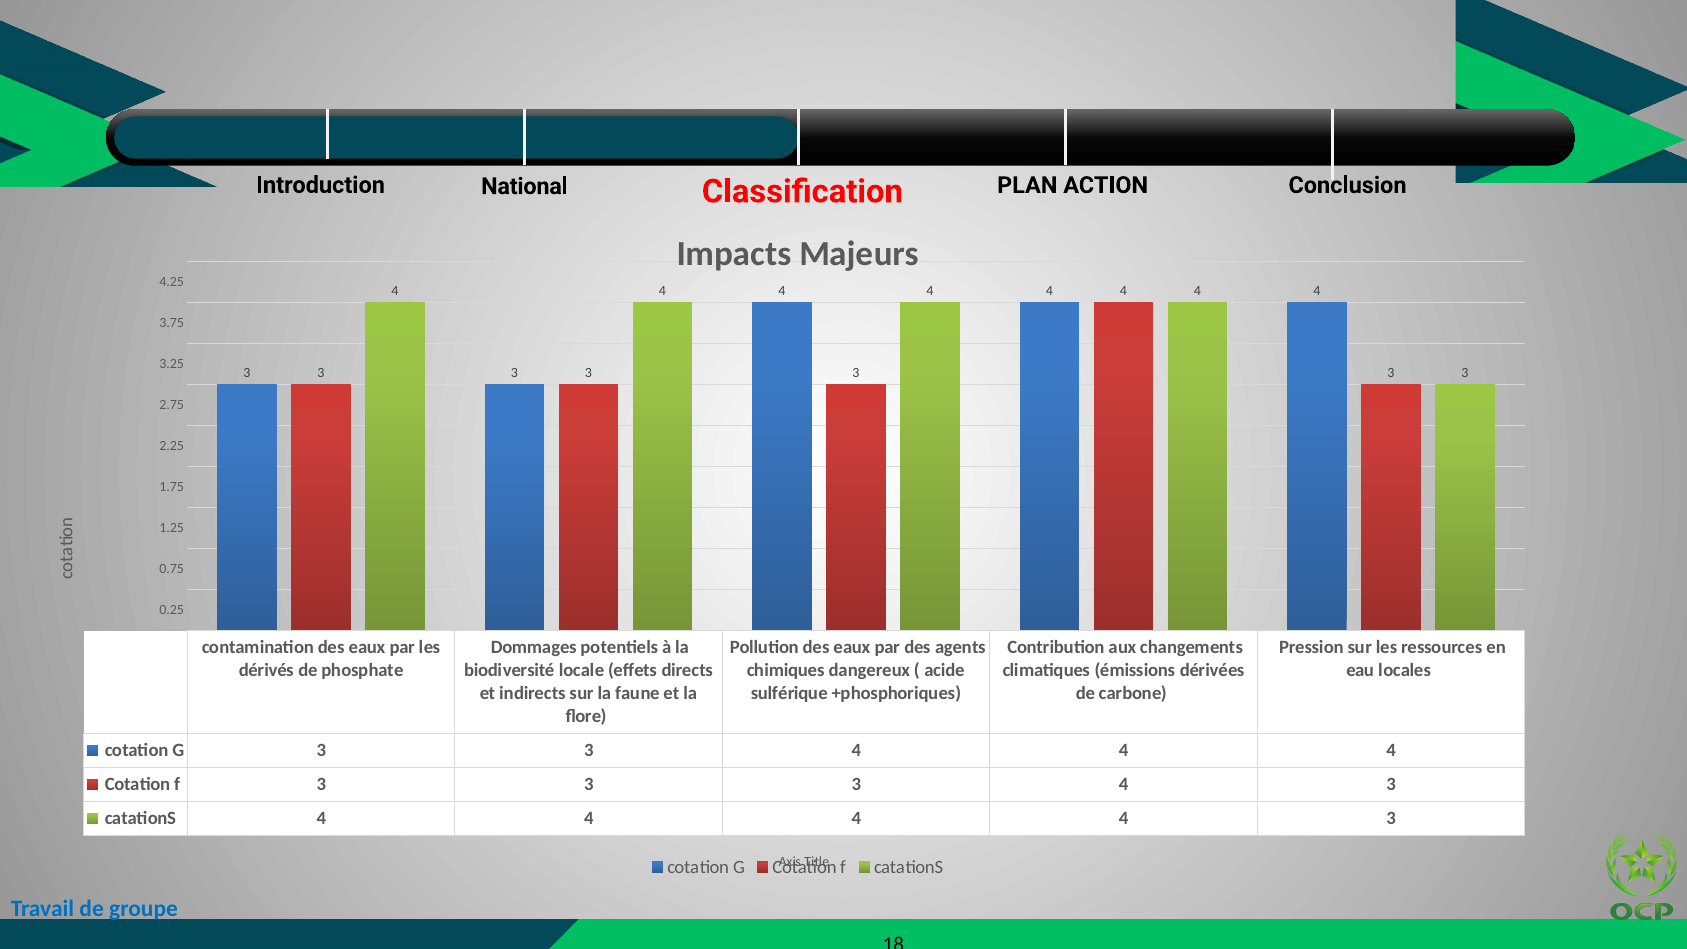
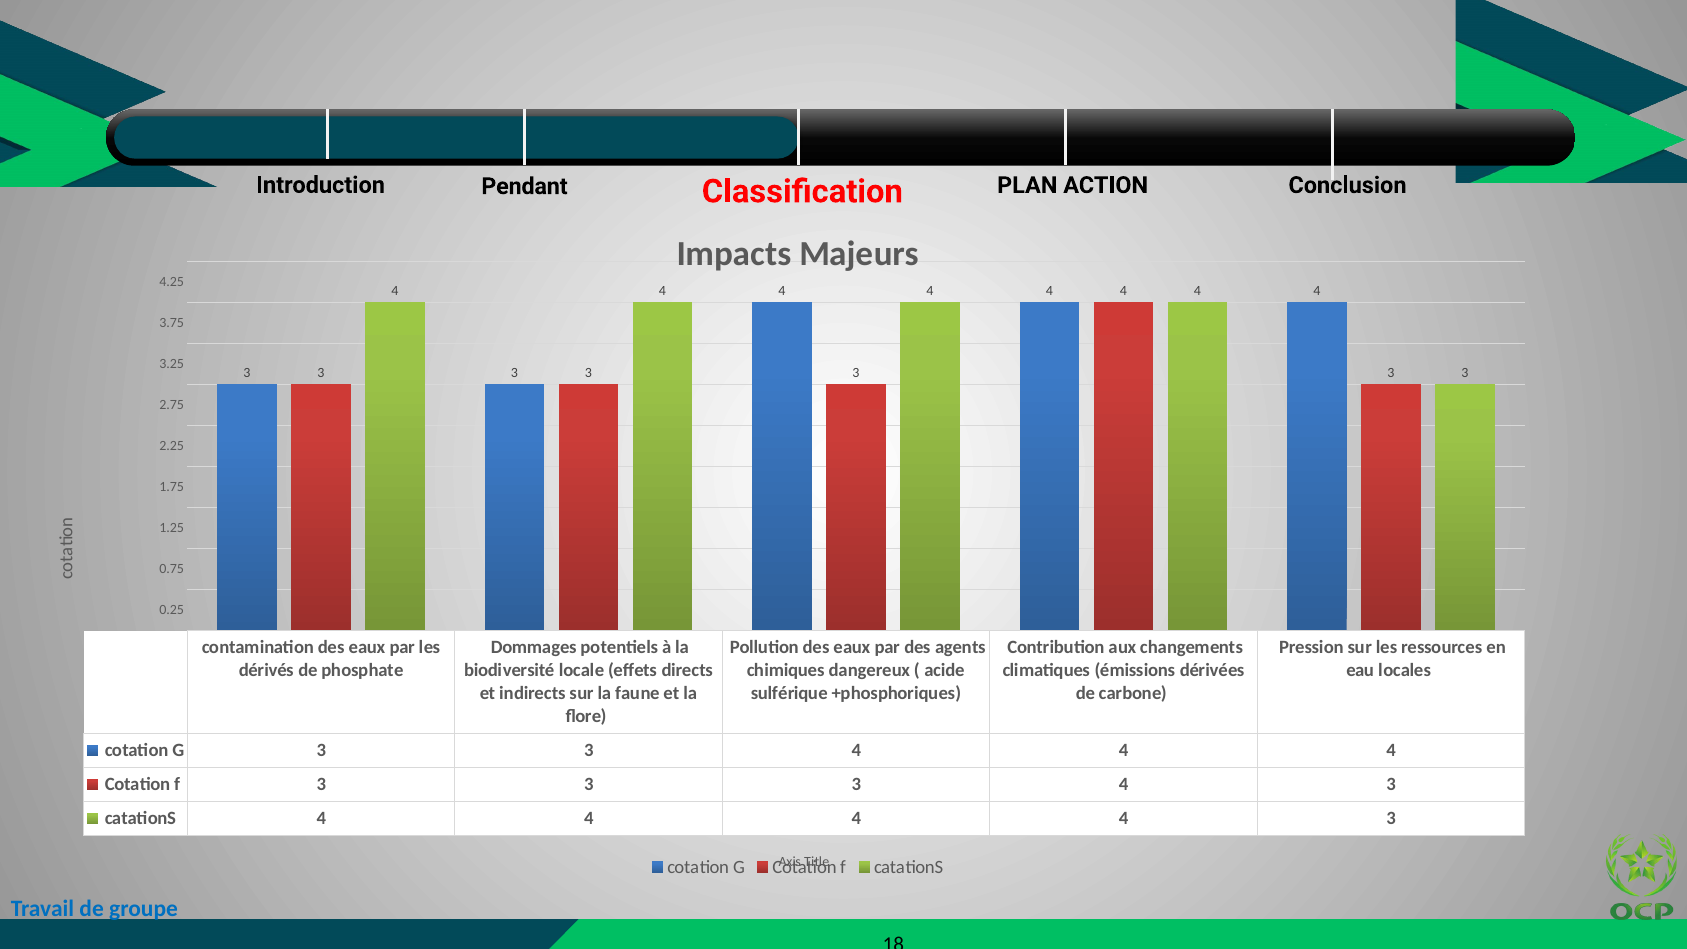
National: National -> Pendant
